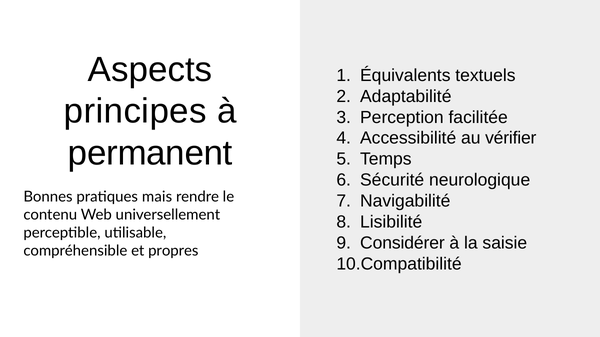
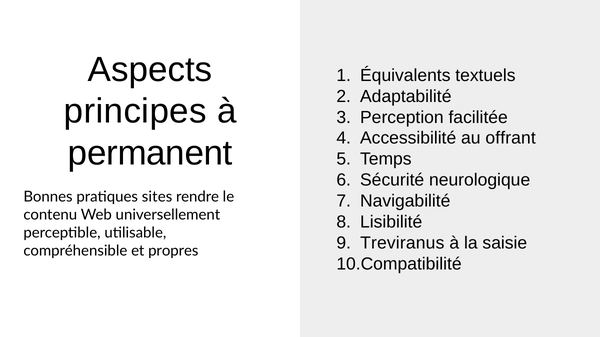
vérifier: vérifier -> offrant
mais: mais -> sites
Considérer: Considérer -> Treviranus
